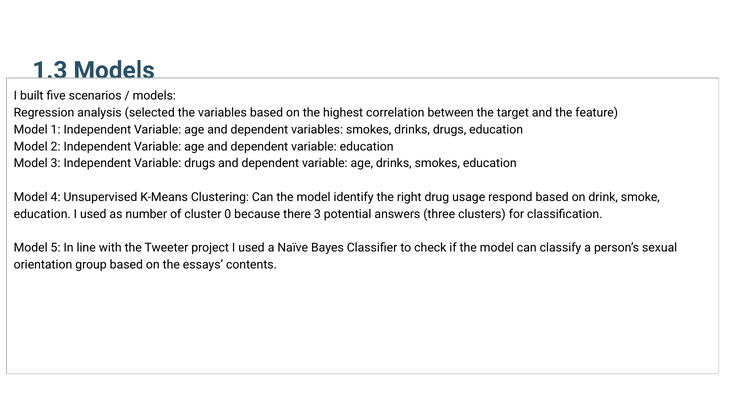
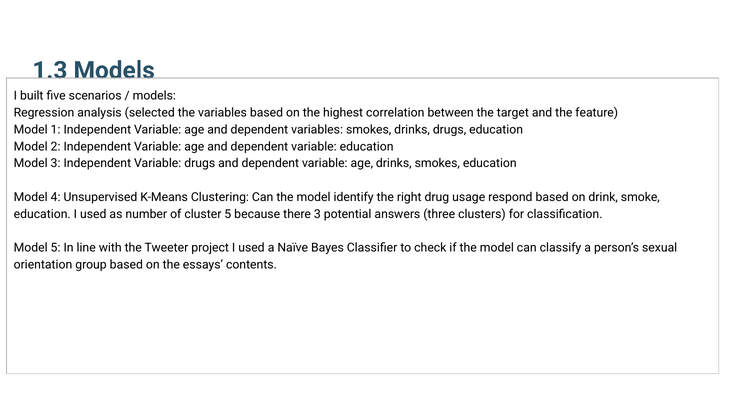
cluster 0: 0 -> 5
